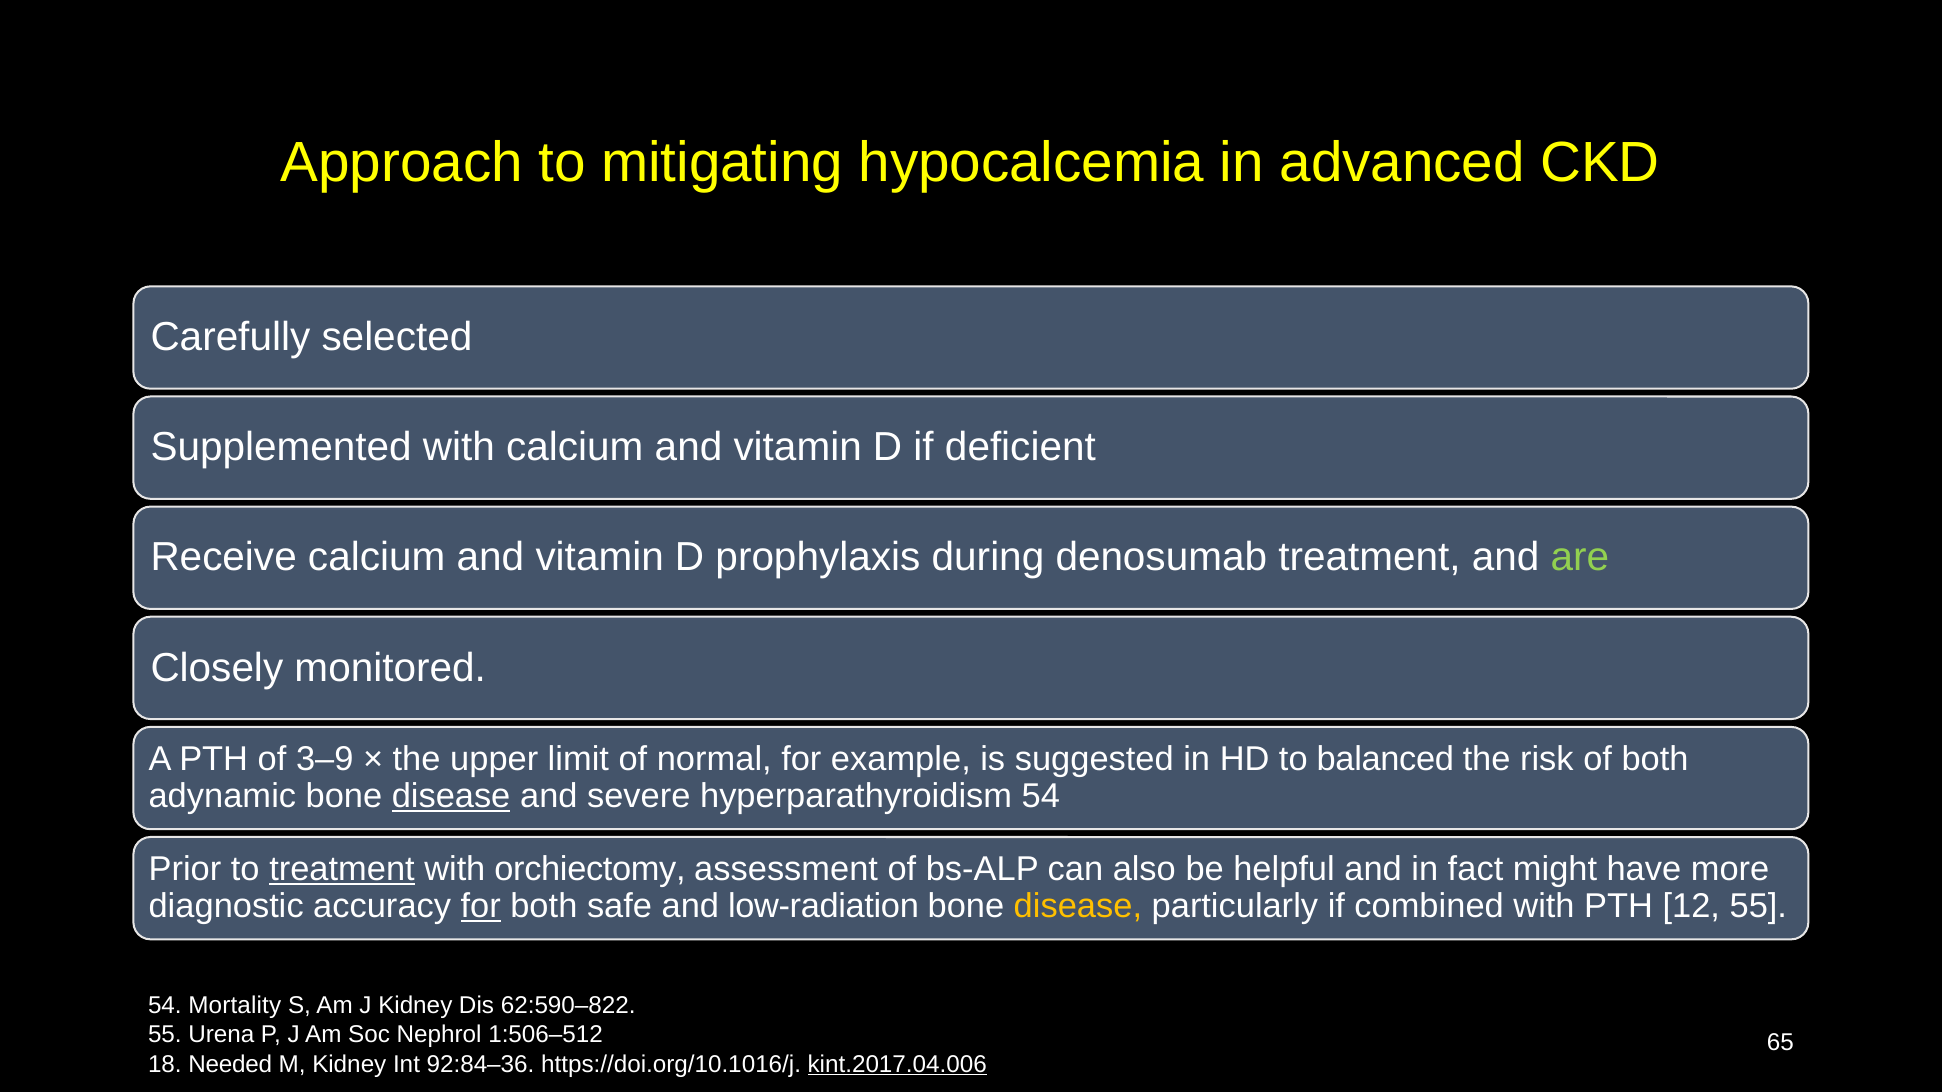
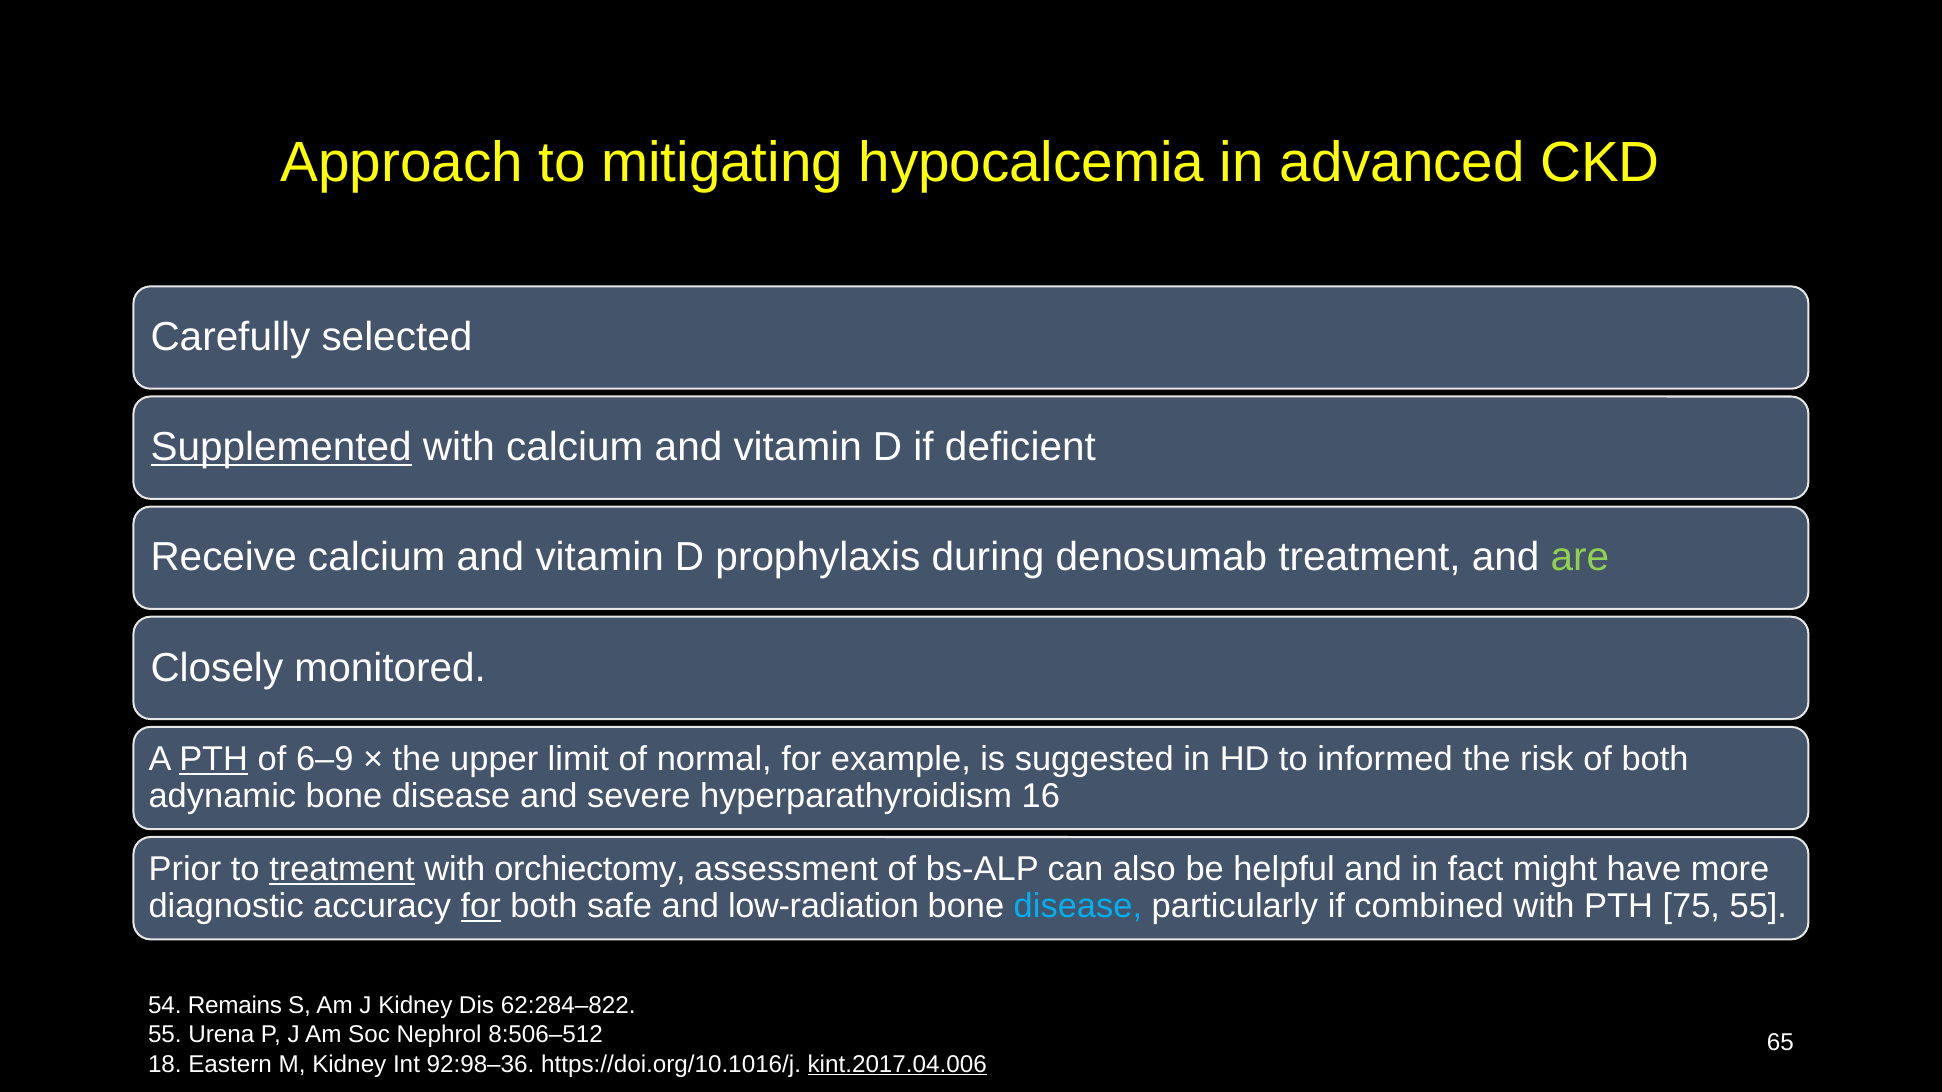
Supplemented underline: none -> present
PTH at (214, 759) underline: none -> present
3–9: 3–9 -> 6–9
balanced: balanced -> informed
disease at (451, 797) underline: present -> none
hyperparathyroidism 54: 54 -> 16
disease at (1078, 907) colour: yellow -> light blue
12: 12 -> 75
Mortality: Mortality -> Remains
62:590–822: 62:590–822 -> 62:284–822
1:506–512: 1:506–512 -> 8:506–512
Needed: Needed -> Eastern
92:84–36: 92:84–36 -> 92:98–36
